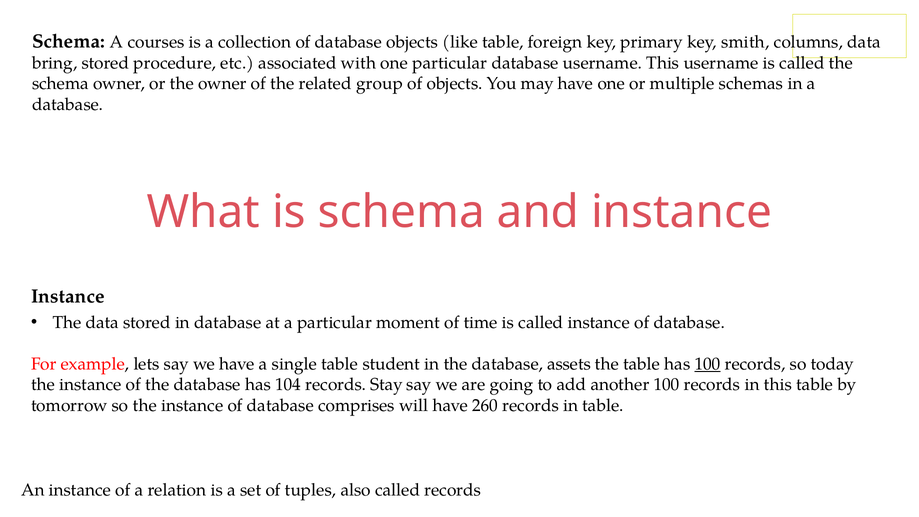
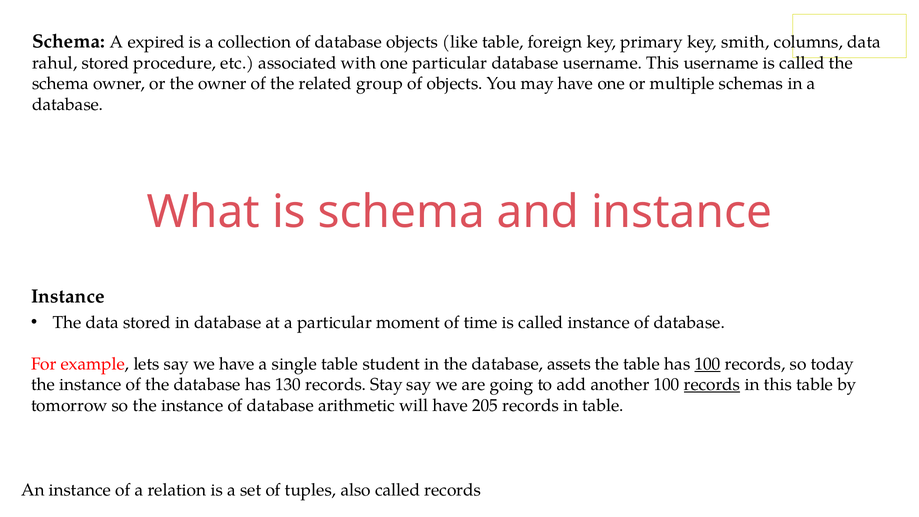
courses: courses -> expired
bring: bring -> rahul
104: 104 -> 130
records at (712, 385) underline: none -> present
comprises: comprises -> arithmetic
260: 260 -> 205
